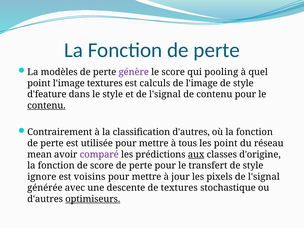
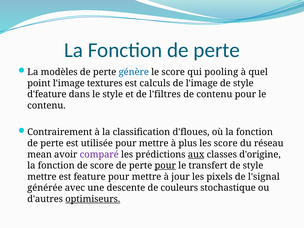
génère colour: purple -> blue
et de l'signal: l'signal -> l'filtres
contenu at (46, 105) underline: present -> none
classification d'autres: d'autres -> d'floues
tous: tous -> plus
les point: point -> score
pour at (165, 166) underline: none -> present
ignore at (42, 177): ignore -> mettre
voisins: voisins -> feature
de textures: textures -> couleurs
